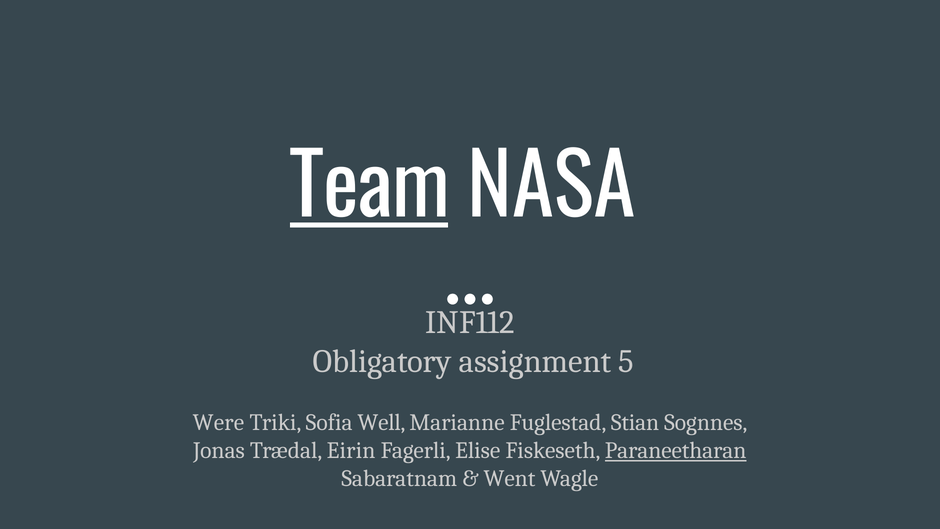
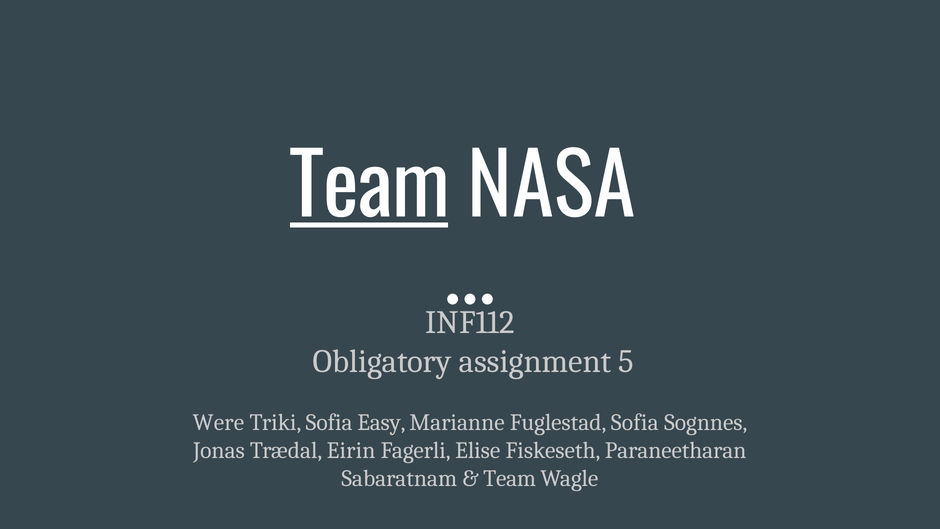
Well: Well -> Easy
Fuglestad Stian: Stian -> Sofia
Paraneetharan underline: present -> none
Went at (510, 479): Went -> Team
